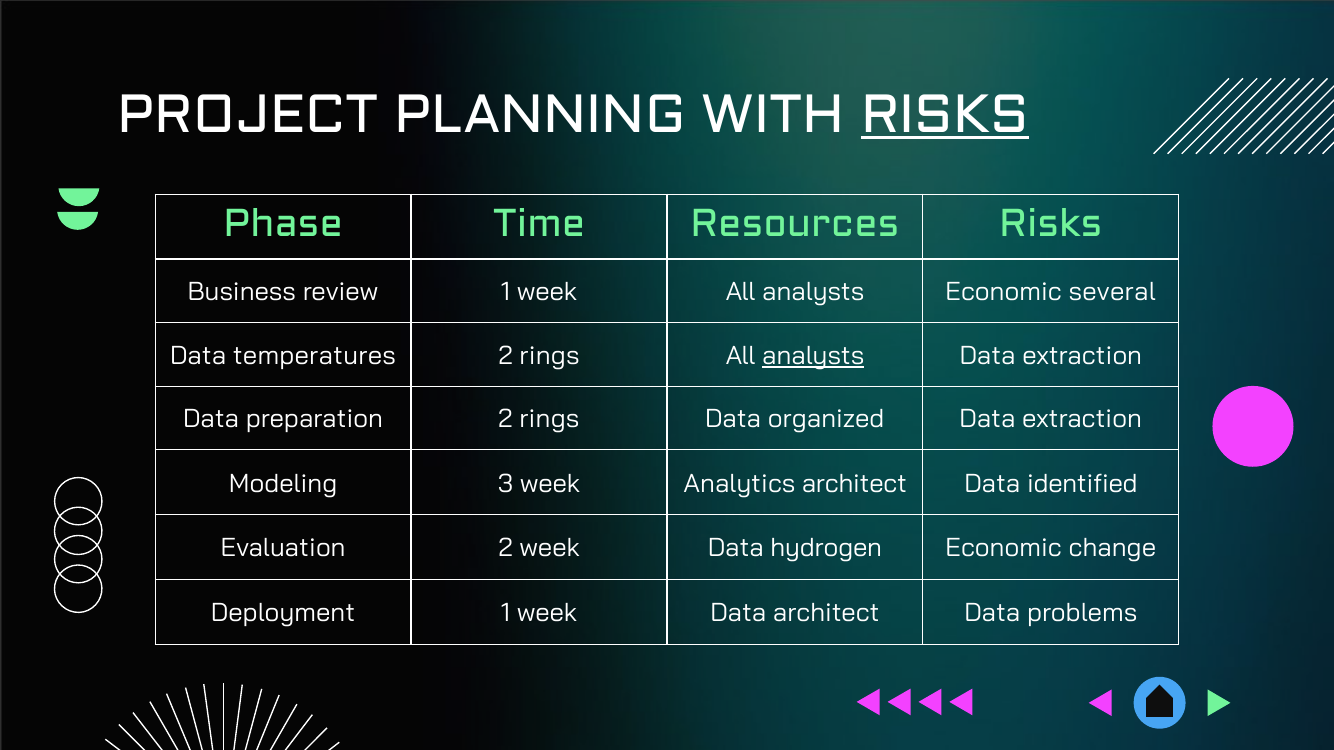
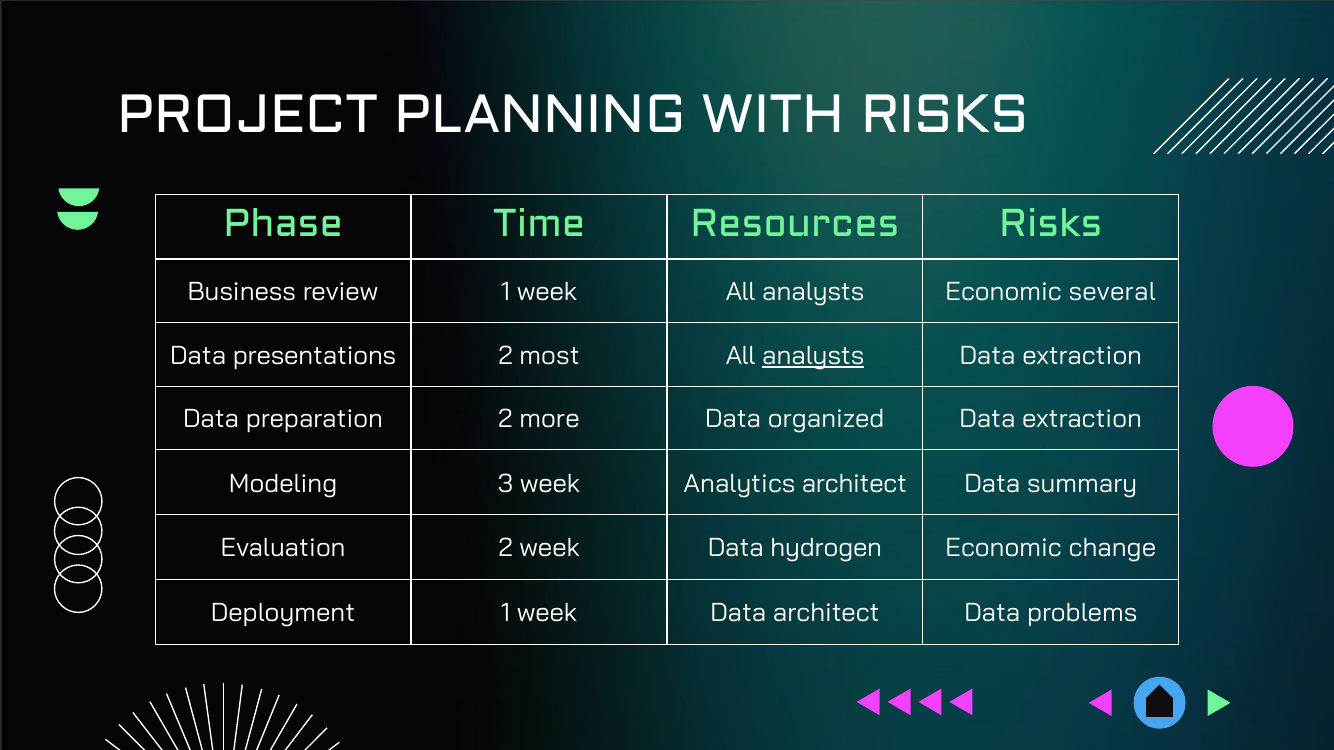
RISKS at (945, 115) underline: present -> none
temperatures: temperatures -> presentations
rings at (549, 356): rings -> most
preparation 2 rings: rings -> more
identified: identified -> summary
